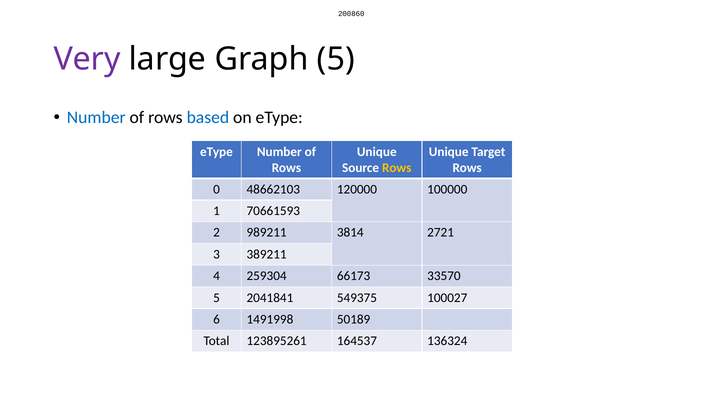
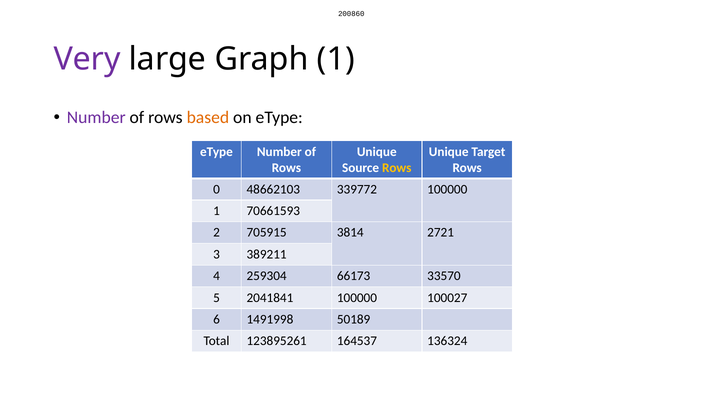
Graph 5: 5 -> 1
Number at (96, 117) colour: blue -> purple
based colour: blue -> orange
120000: 120000 -> 339772
989211: 989211 -> 705915
2041841 549375: 549375 -> 100000
